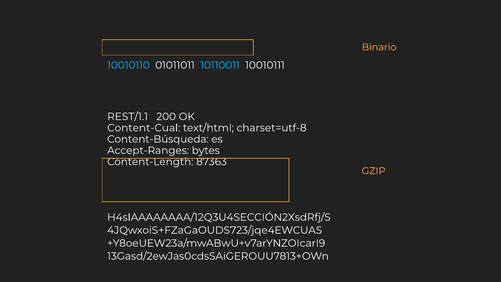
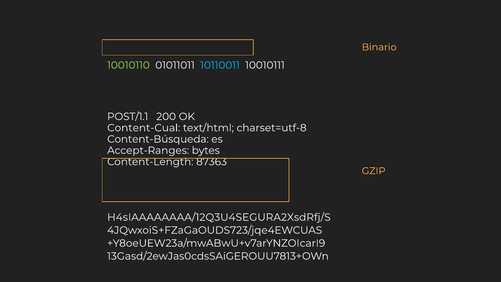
10010110 colour: light blue -> light green
REST/1.1: REST/1.1 -> POST/1.1
H4sIAAAAAAAA/12Q3U4SECCIÓN2XsdRfj/S: H4sIAAAAAAAA/12Q3U4SECCIÓN2XsdRfj/S -> H4sIAAAAAAAA/12Q3U4SEGURA2XsdRfj/S
